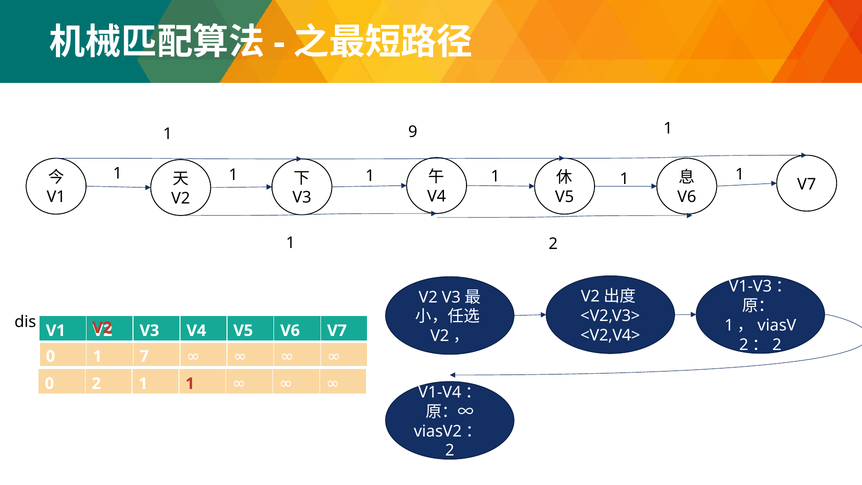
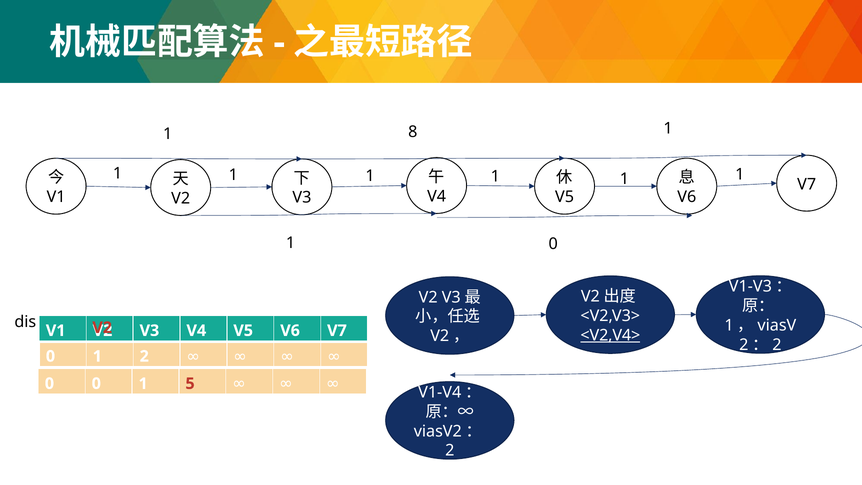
9: 9 -> 8
1 2: 2 -> 0
<V2,V4> underline: none -> present
1 7: 7 -> 2
0 2: 2 -> 0
1 at (190, 384): 1 -> 5
